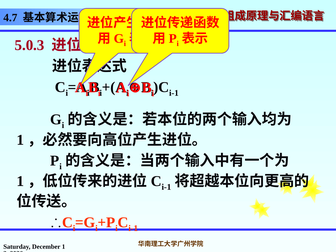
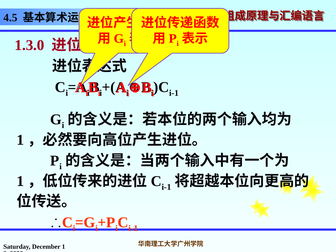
4.7: 4.7 -> 4.5
5.0.3: 5.0.3 -> 1.3.0
